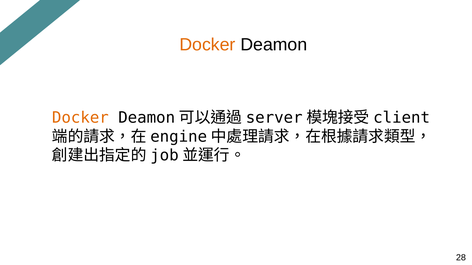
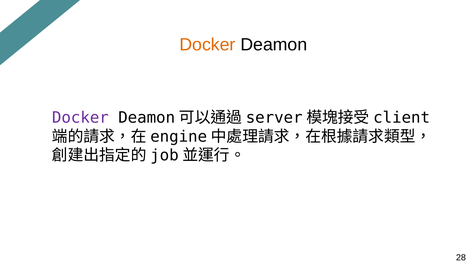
Docker at (80, 118) colour: orange -> purple
